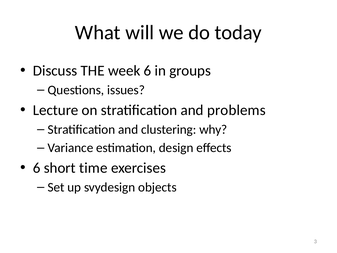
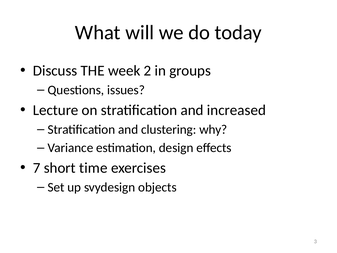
week 6: 6 -> 2
problems: problems -> increased
6 at (37, 168): 6 -> 7
